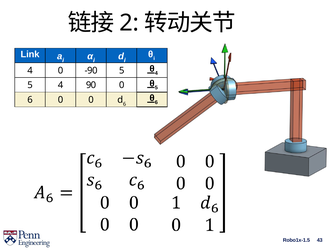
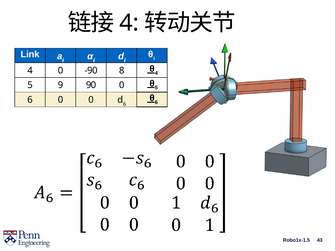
2 at (129, 23): 2 -> 4
-90 5: 5 -> 8
5 4: 4 -> 9
